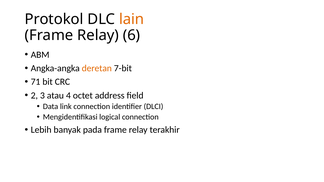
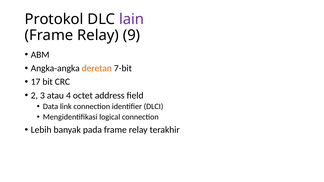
lain colour: orange -> purple
6: 6 -> 9
71: 71 -> 17
